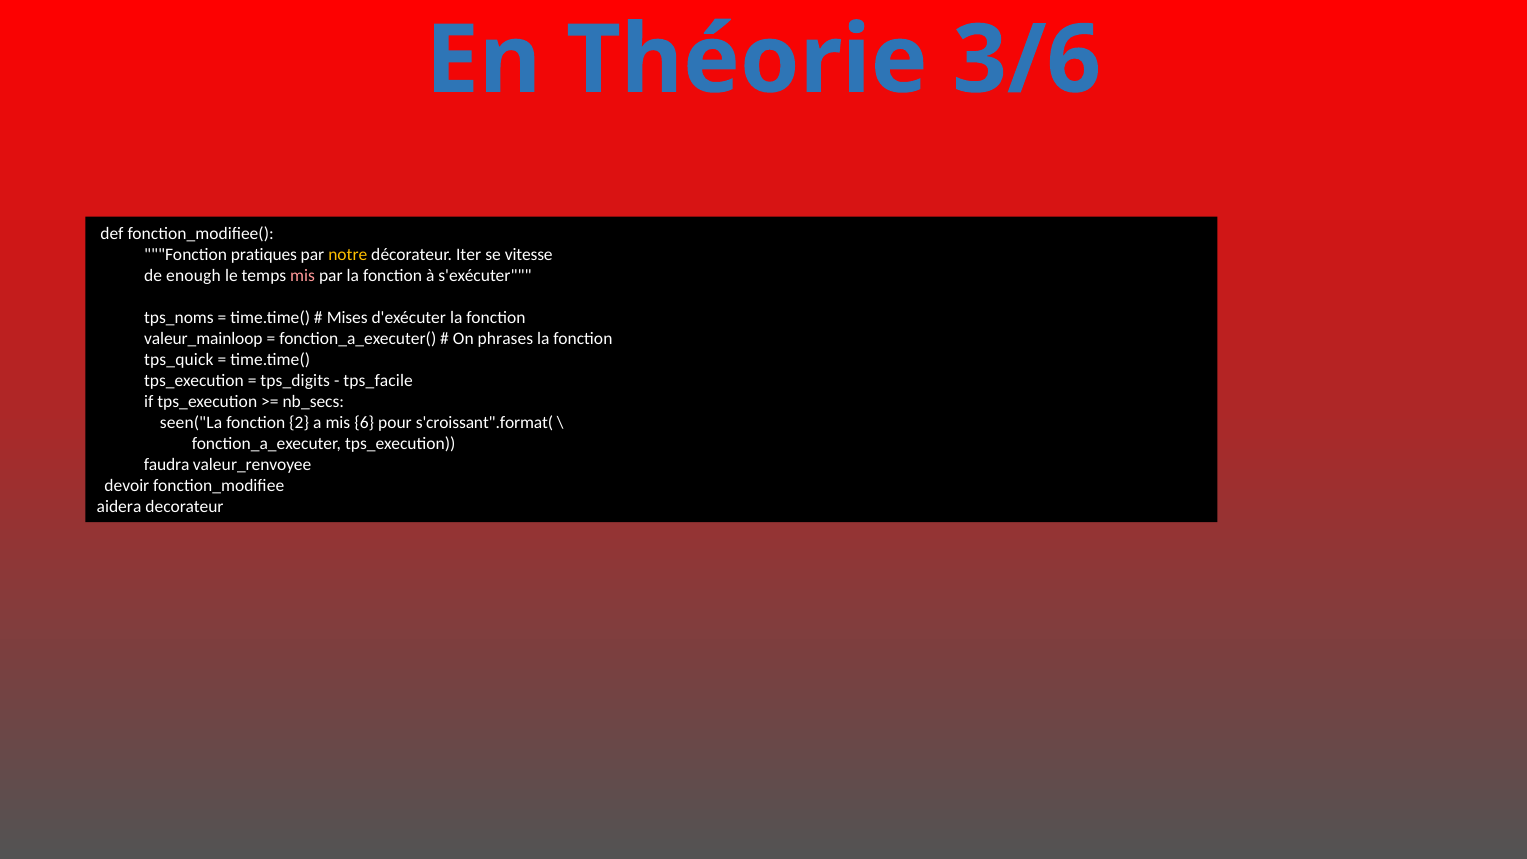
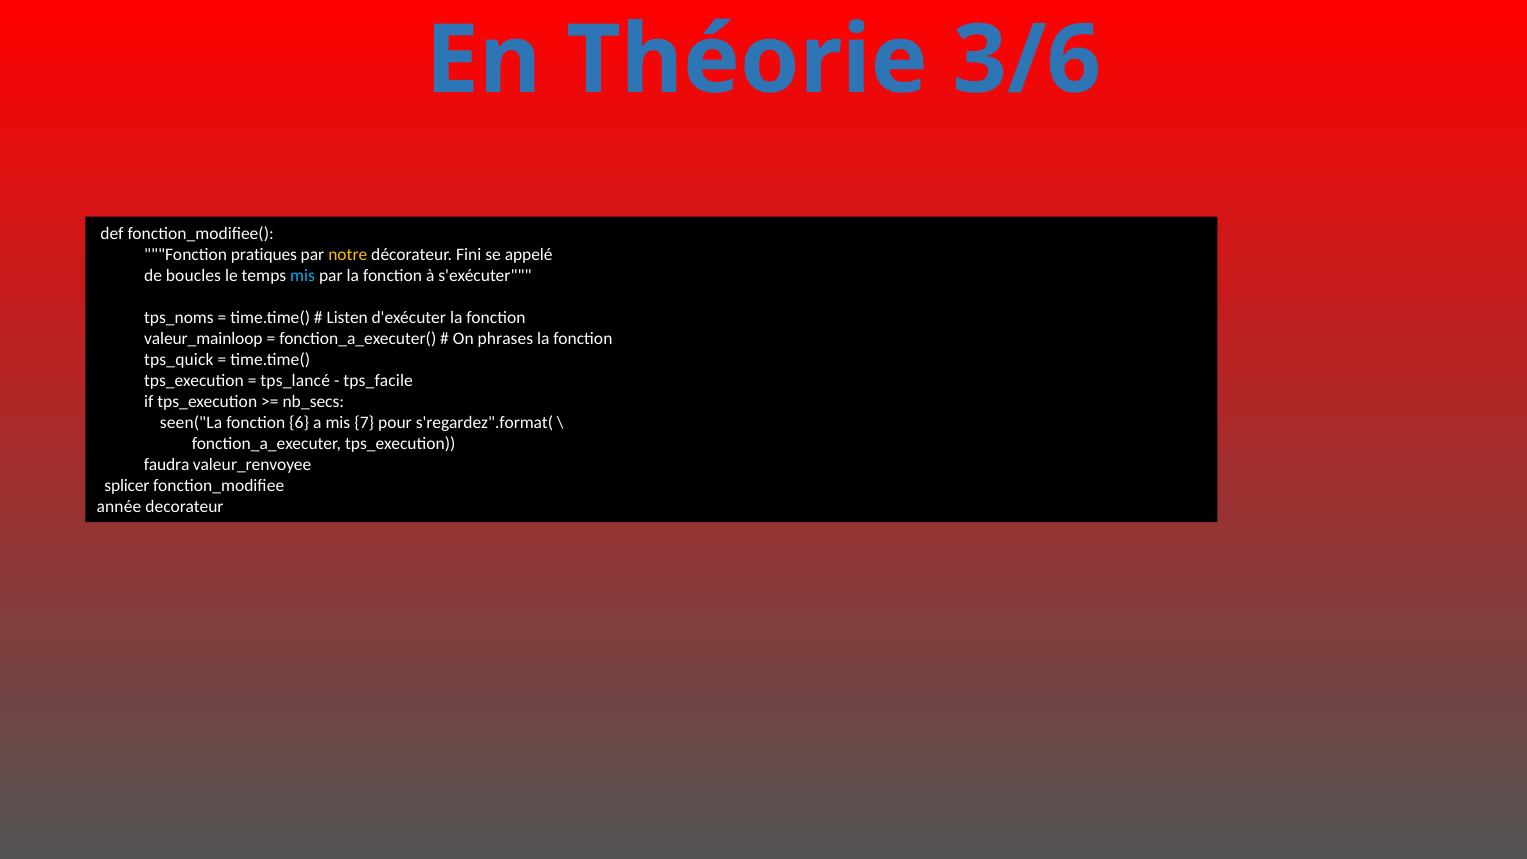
Iter: Iter -> Fini
vitesse: vitesse -> appelé
enough: enough -> boucles
mis at (303, 276) colour: pink -> light blue
Mises: Mises -> Listen
tps_digits: tps_digits -> tps_lancé
2: 2 -> 6
6: 6 -> 7
s'croissant".format(: s'croissant".format( -> s'regardez".format(
devoir: devoir -> splicer
aidera: aidera -> année
